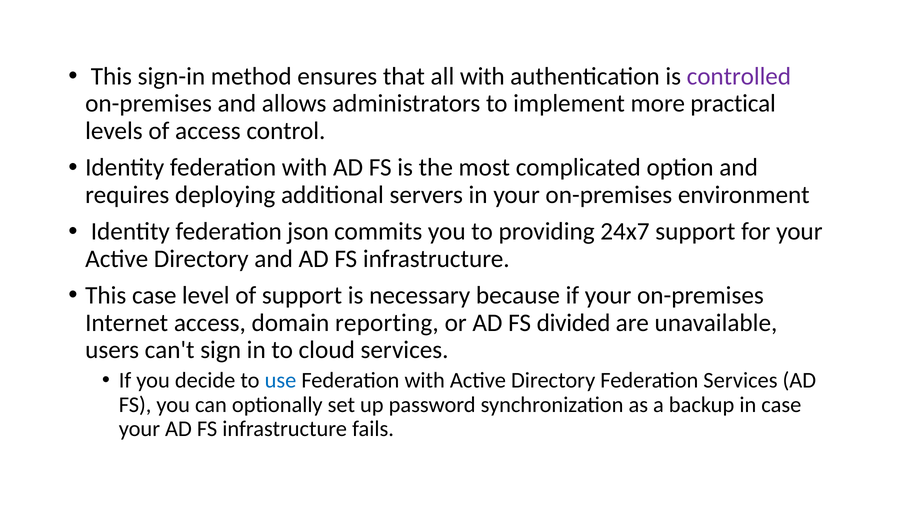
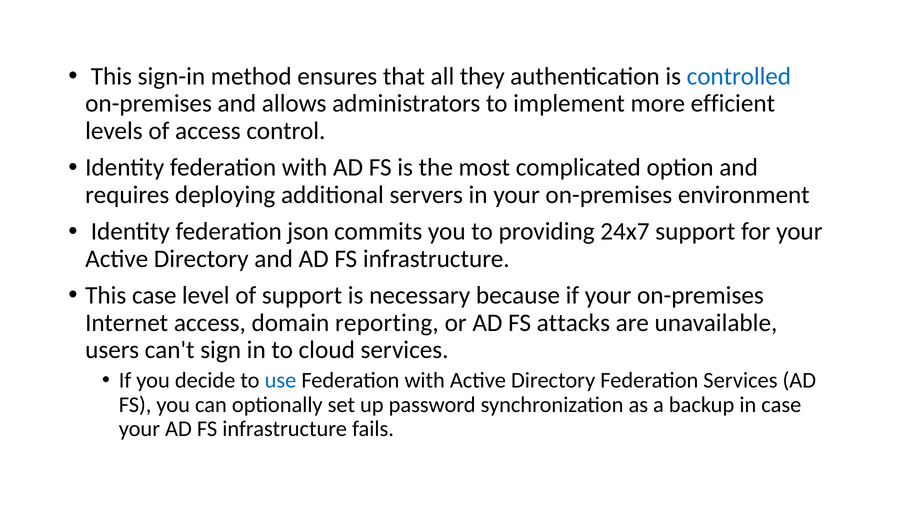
all with: with -> they
controlled colour: purple -> blue
practical: practical -> efficient
divided: divided -> attacks
